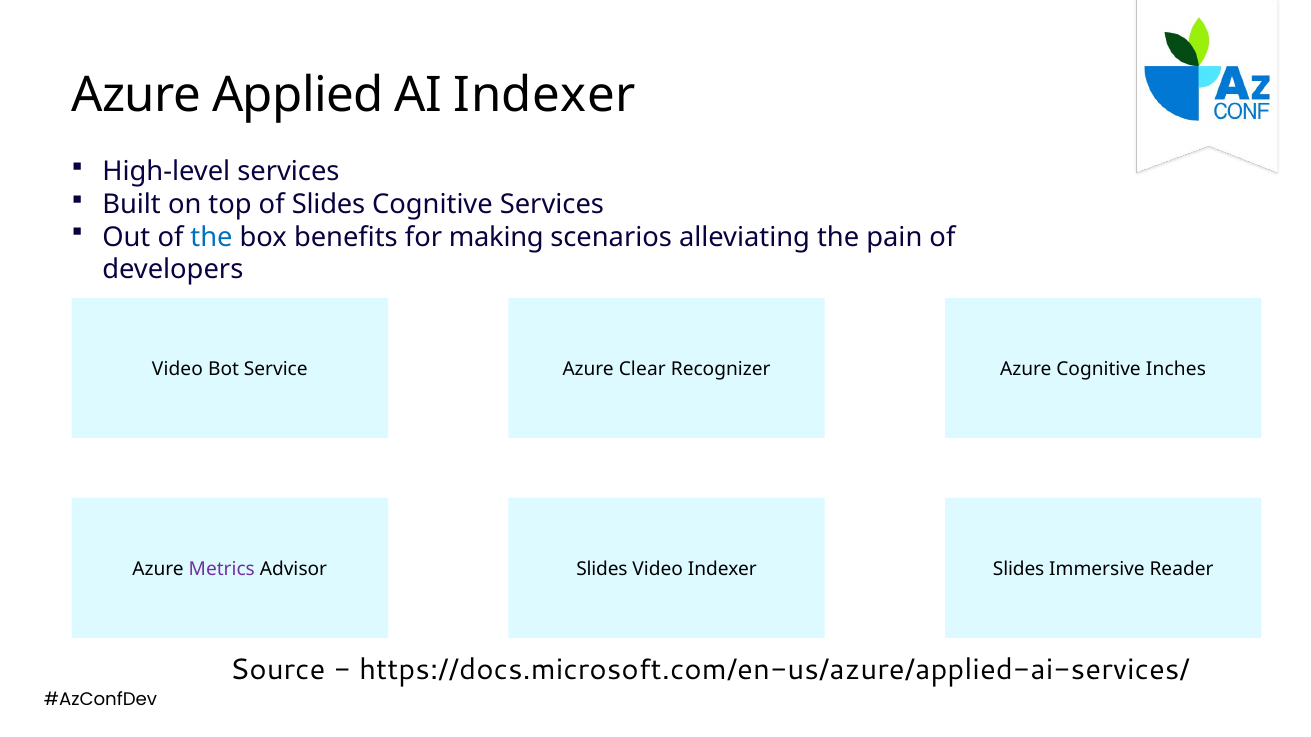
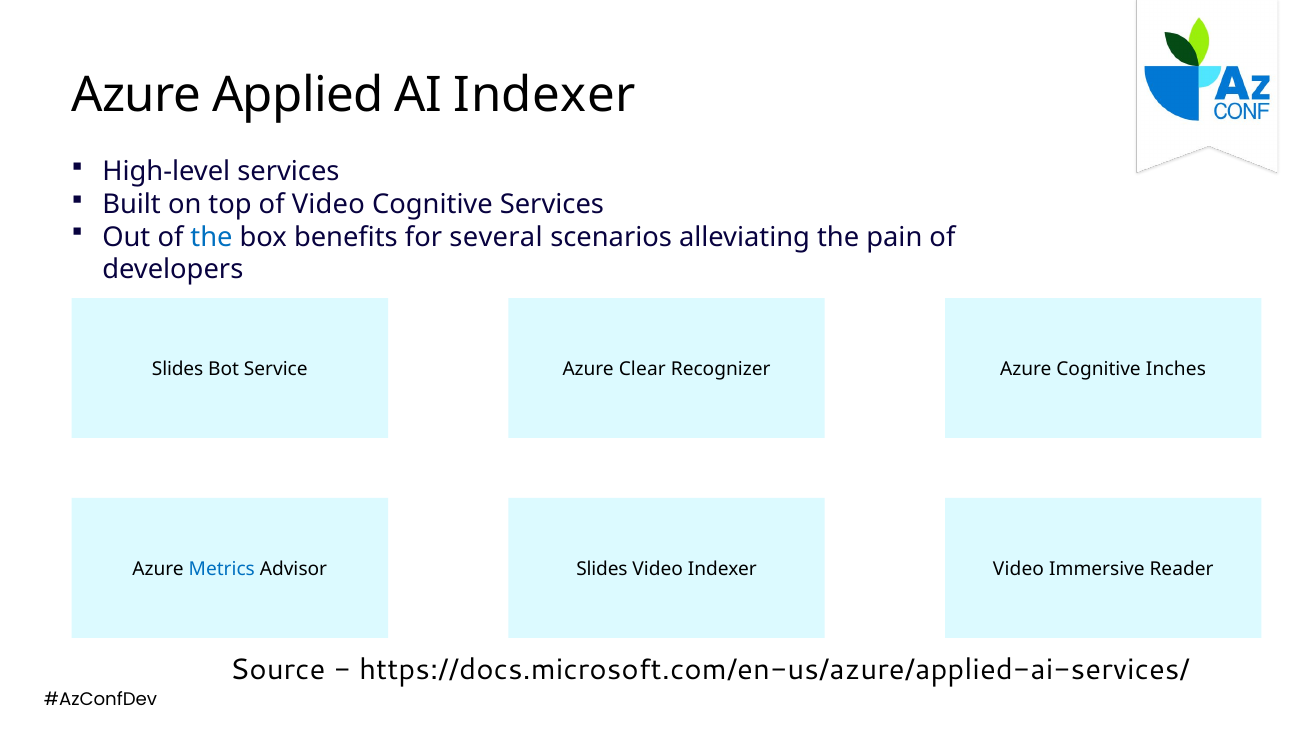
of Slides: Slides -> Video
making: making -> several
Video at (177, 370): Video -> Slides
Metrics colour: purple -> blue
Indexer Slides: Slides -> Video
